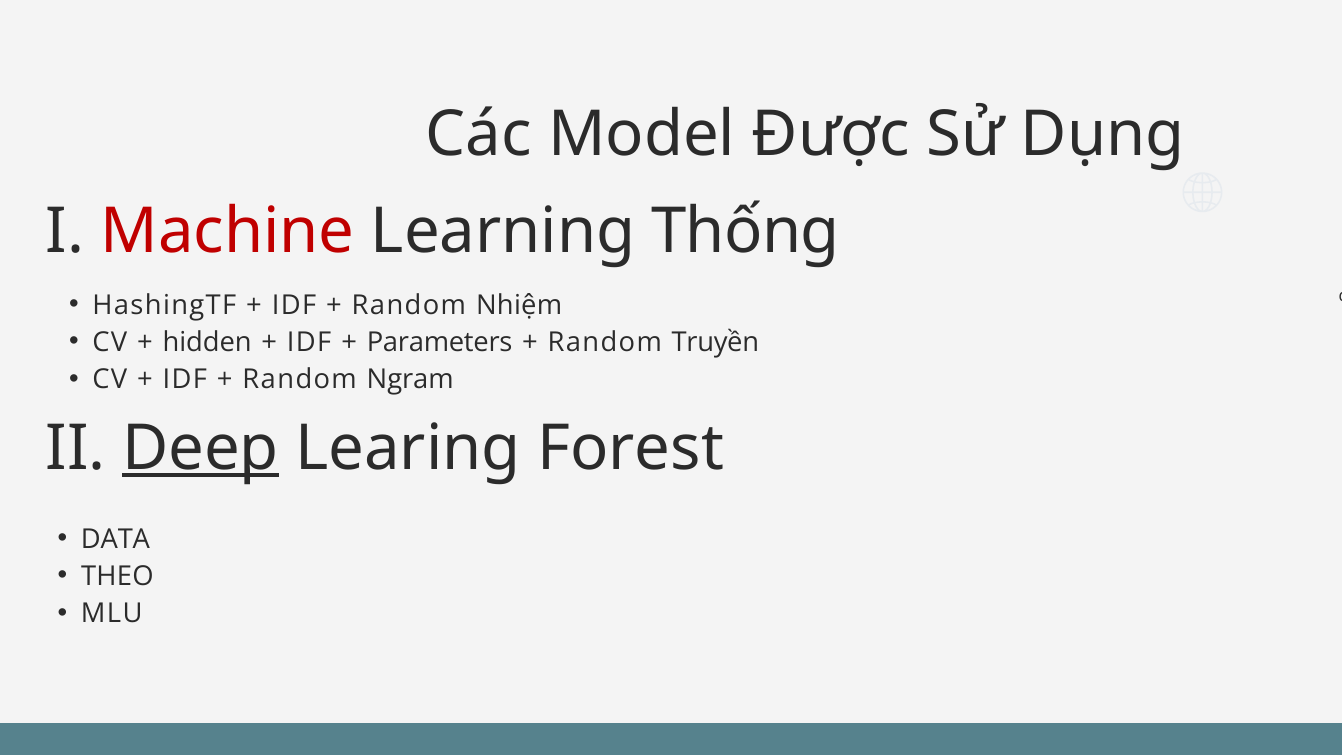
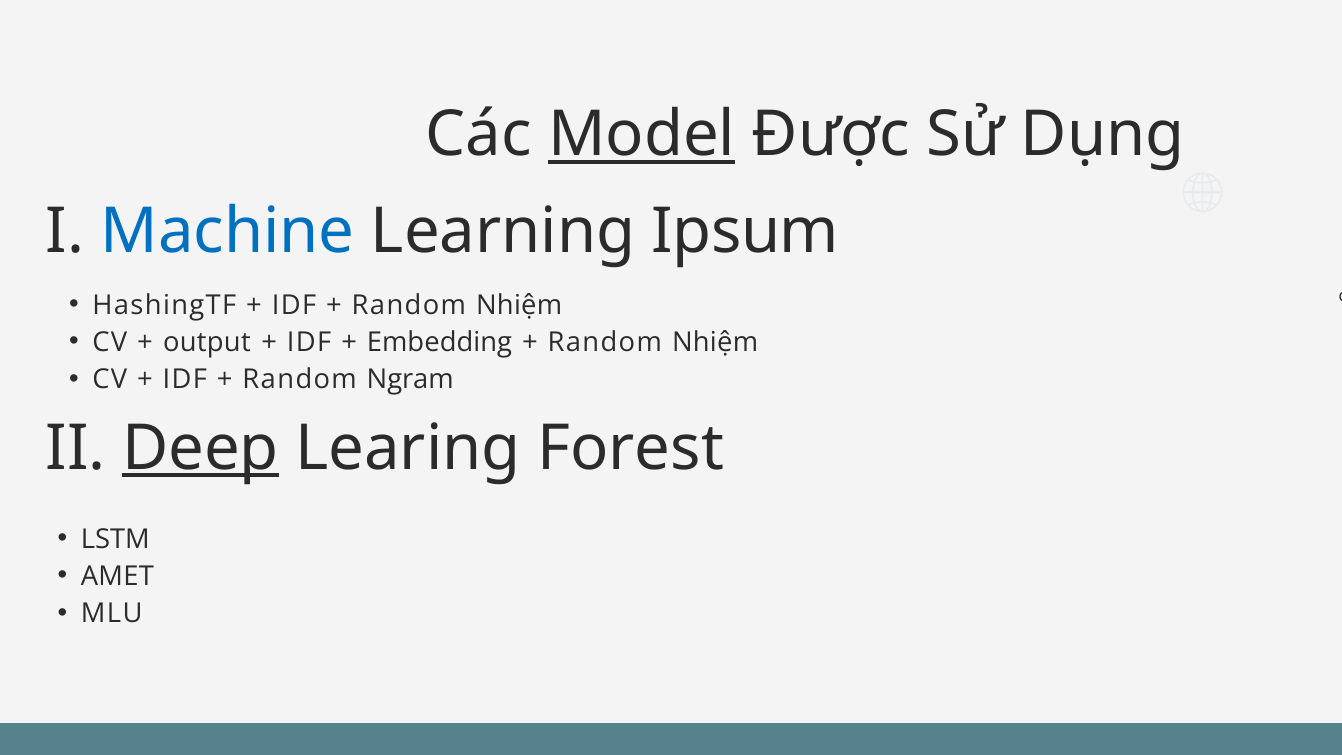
Model underline: none -> present
Machine colour: red -> blue
Learning Thống: Thống -> Ipsum
hidden: hidden -> output
Parameters: Parameters -> Embedding
Truyền at (715, 342): Truyền -> Nhiệm
DATA: DATA -> LSTM
THEO at (117, 576): THEO -> AMET
